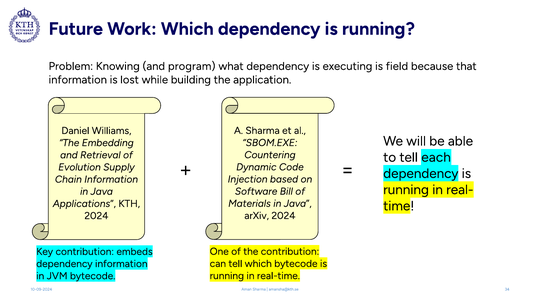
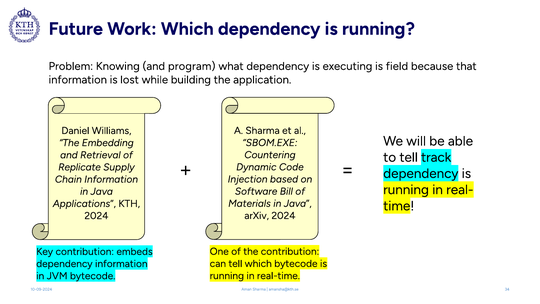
each: each -> track
Evolution: Evolution -> Replicate
